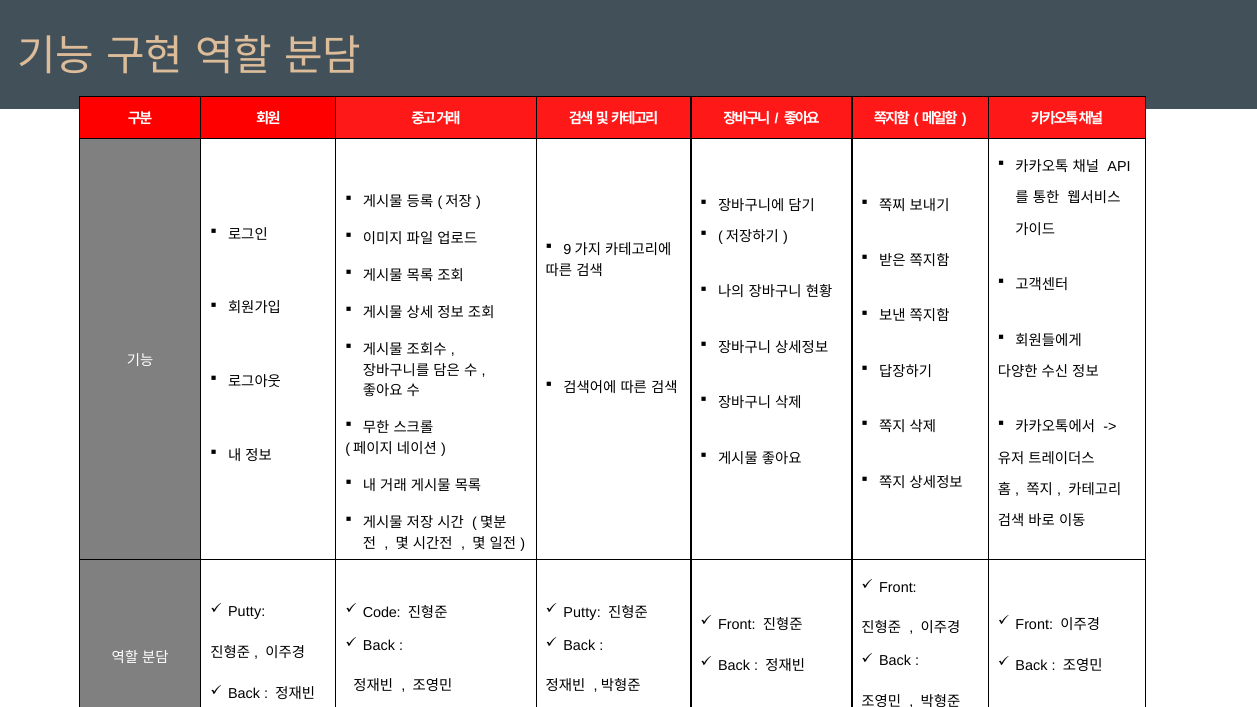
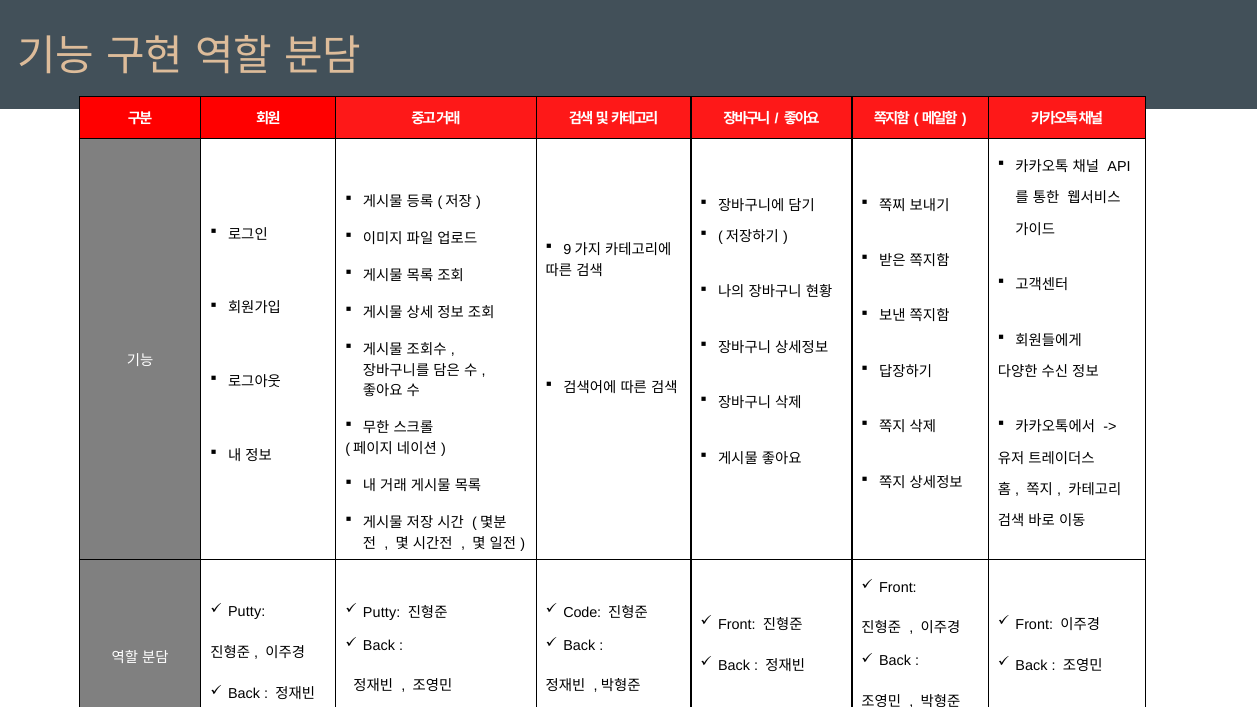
Code at (382, 612): Code -> Putty
Putty at (582, 612): Putty -> Code
